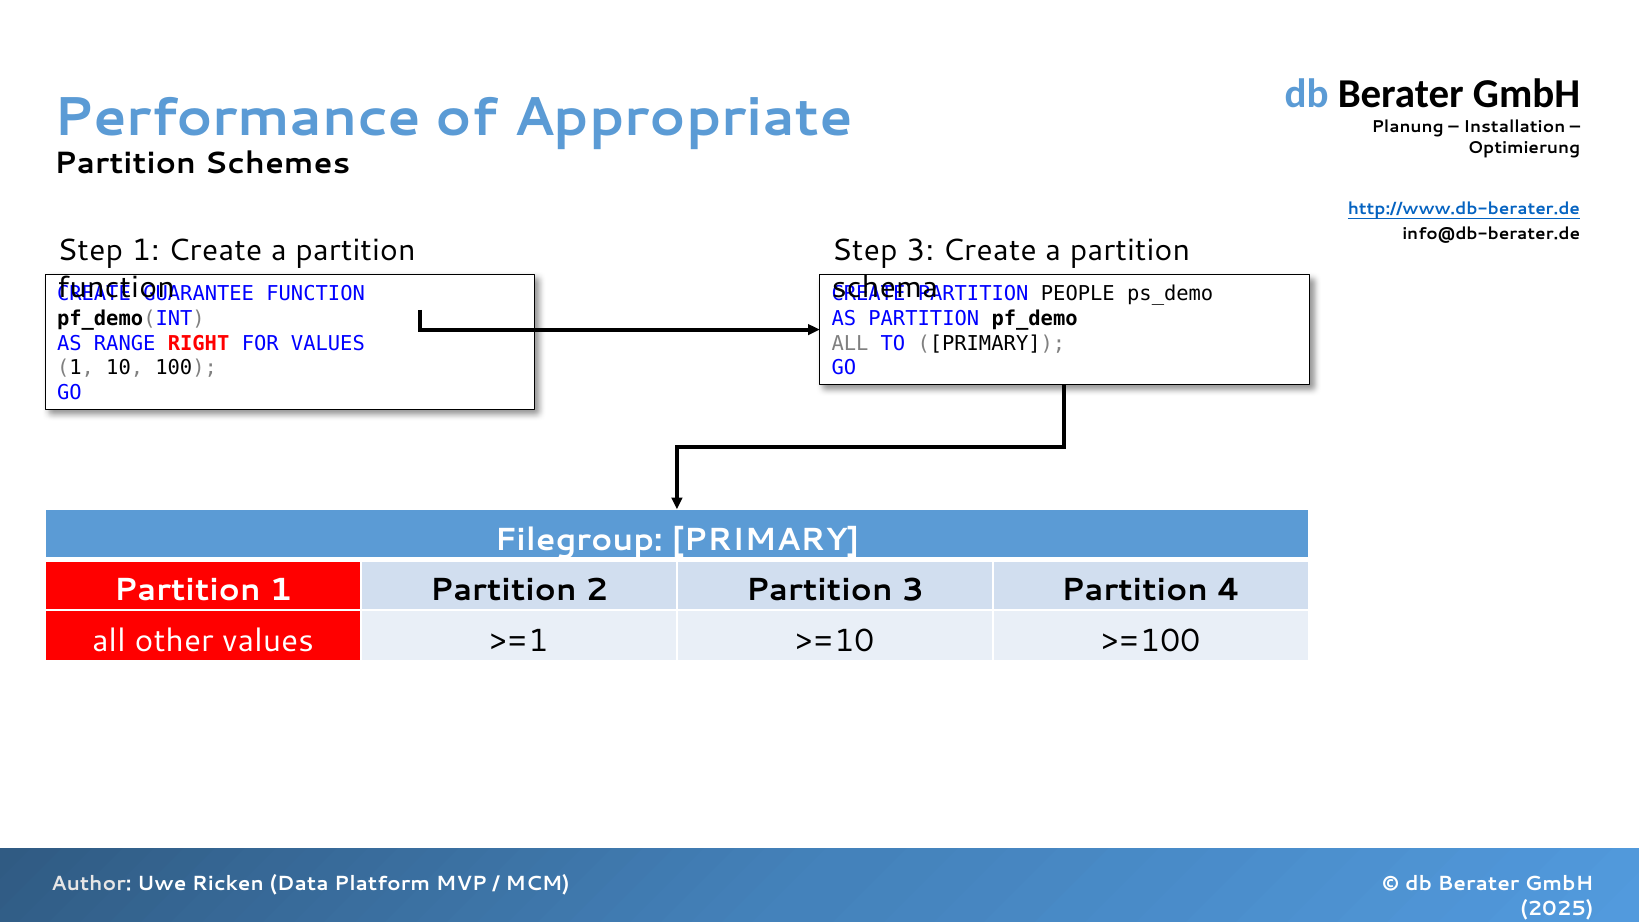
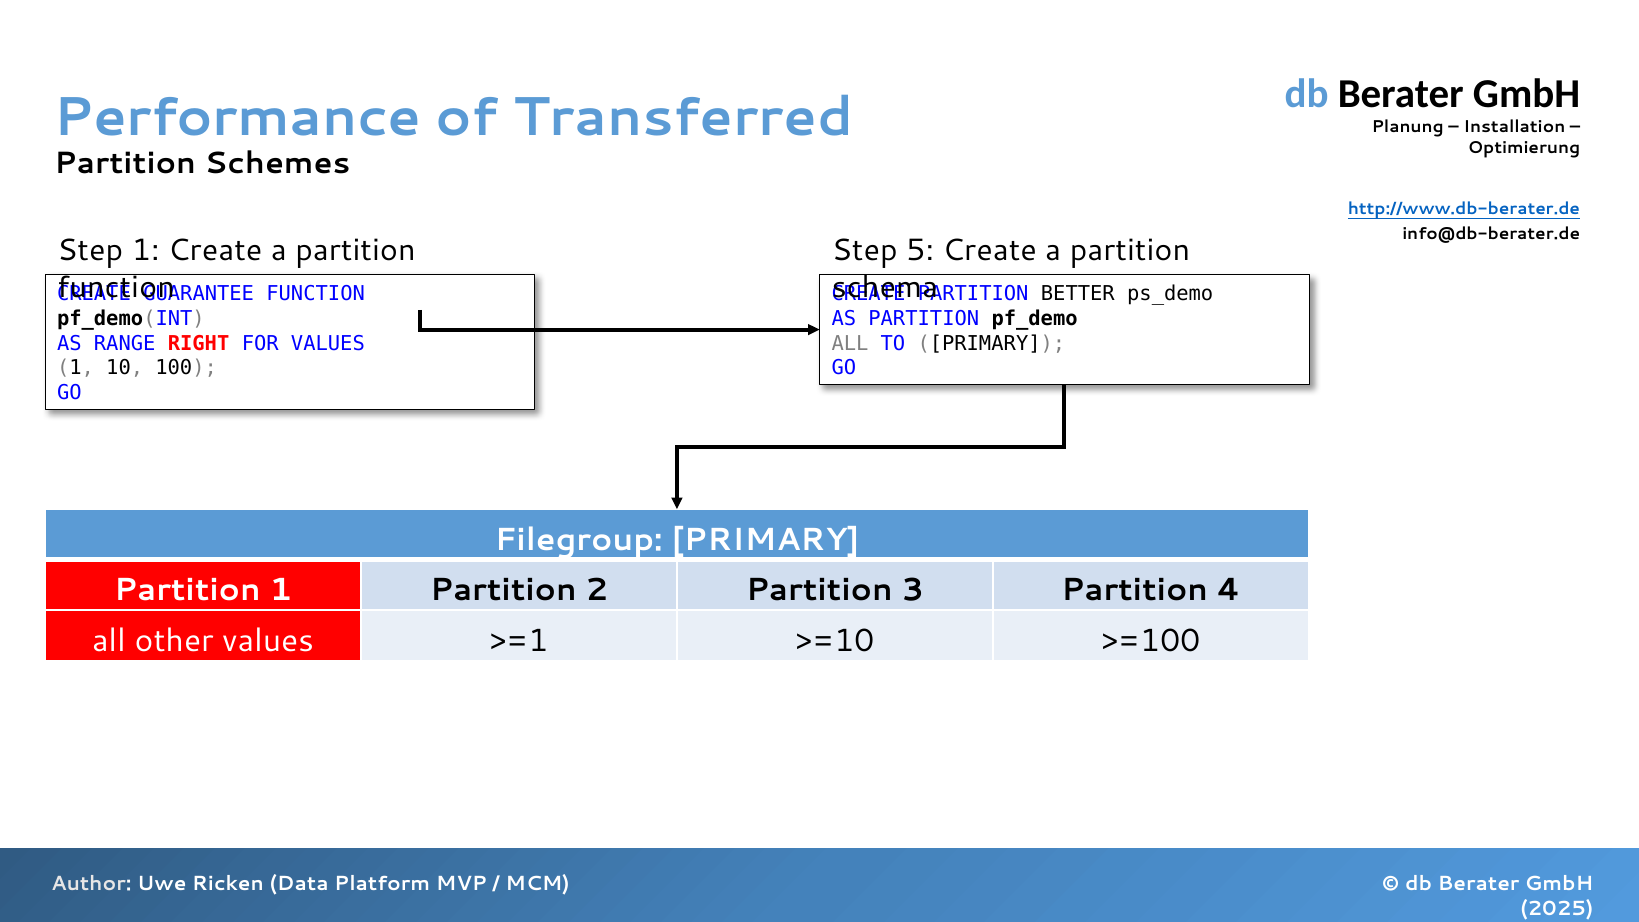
Appropriate: Appropriate -> Transferred
Step 3: 3 -> 5
PEOPLE: PEOPLE -> BETTER
